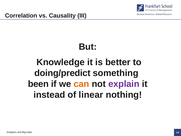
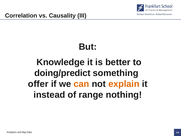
been: been -> offer
explain colour: purple -> orange
linear: linear -> range
